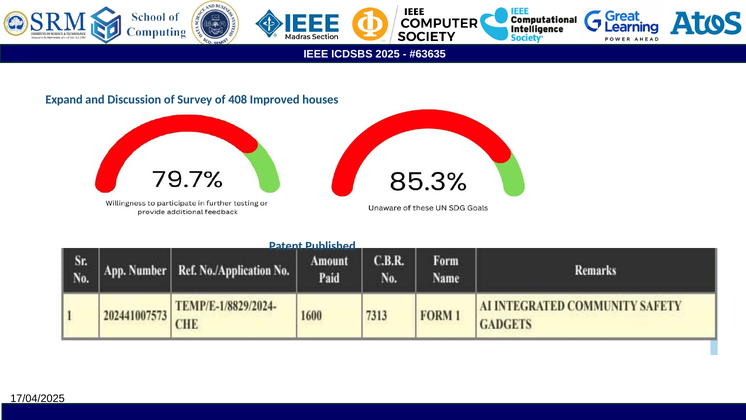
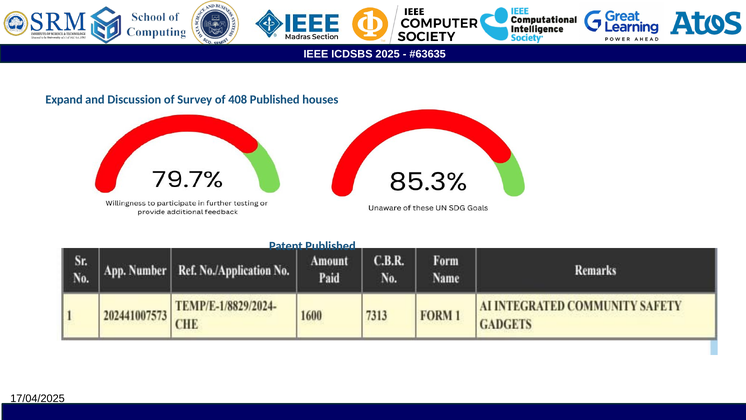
408 Improved: Improved -> Published
